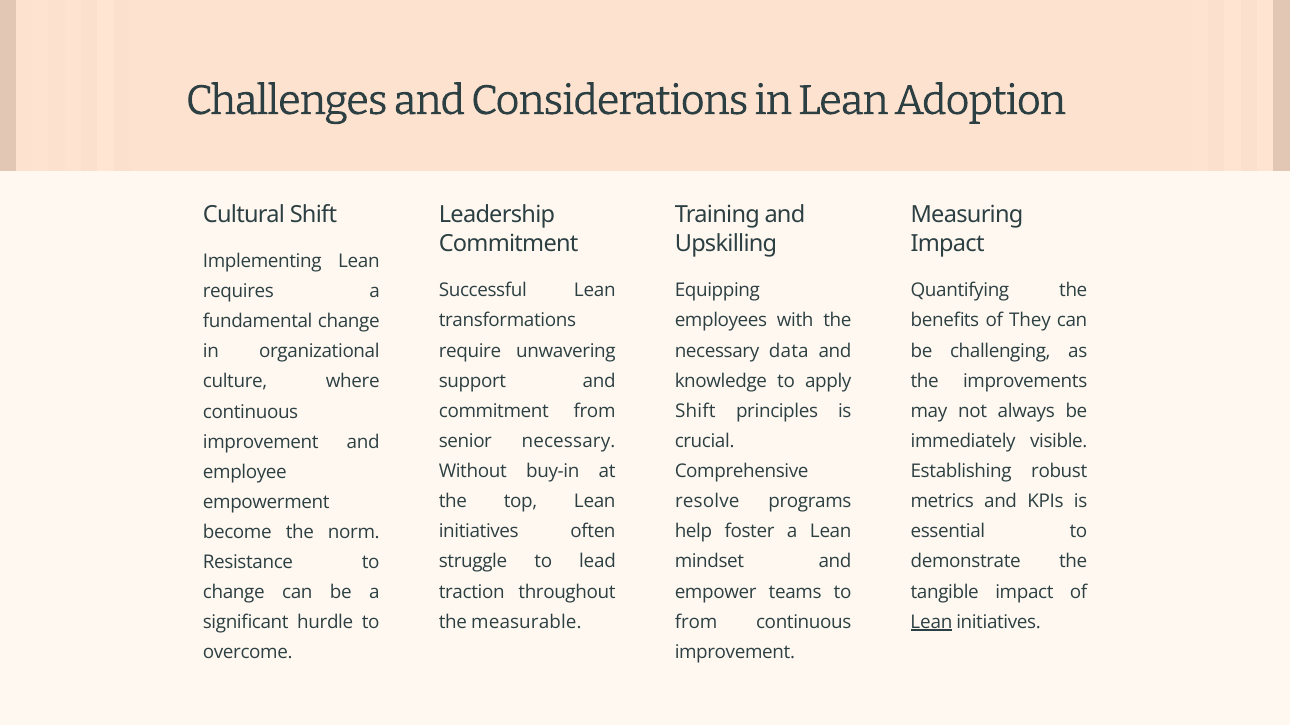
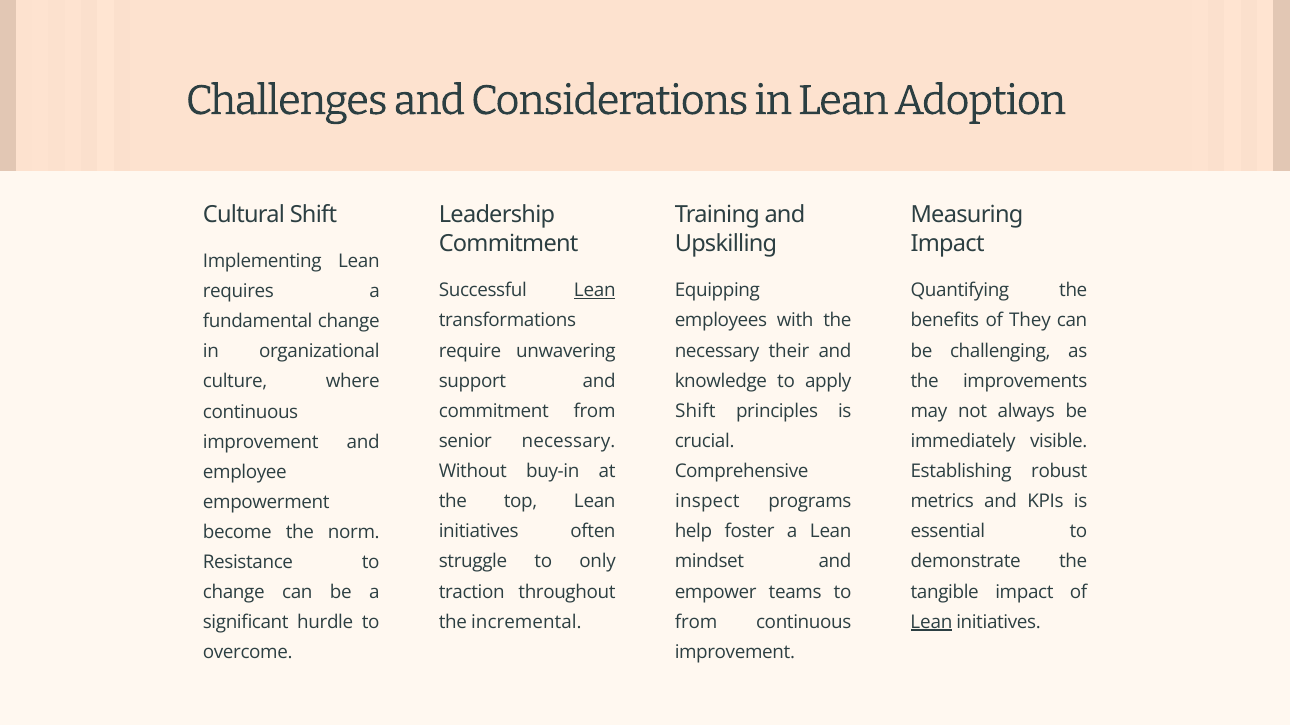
Lean at (595, 291) underline: none -> present
data: data -> their
resolve: resolve -> inspect
lead: lead -> only
measurable: measurable -> incremental
